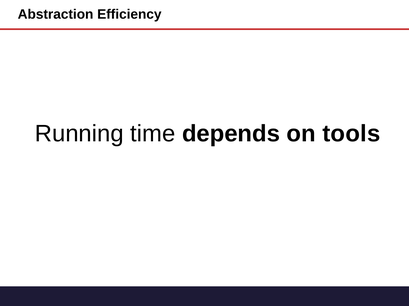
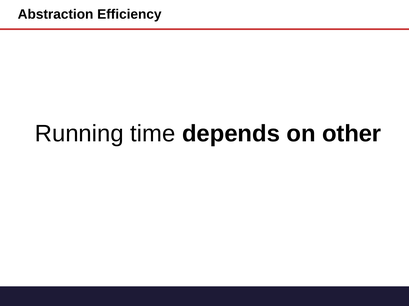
tools: tools -> other
